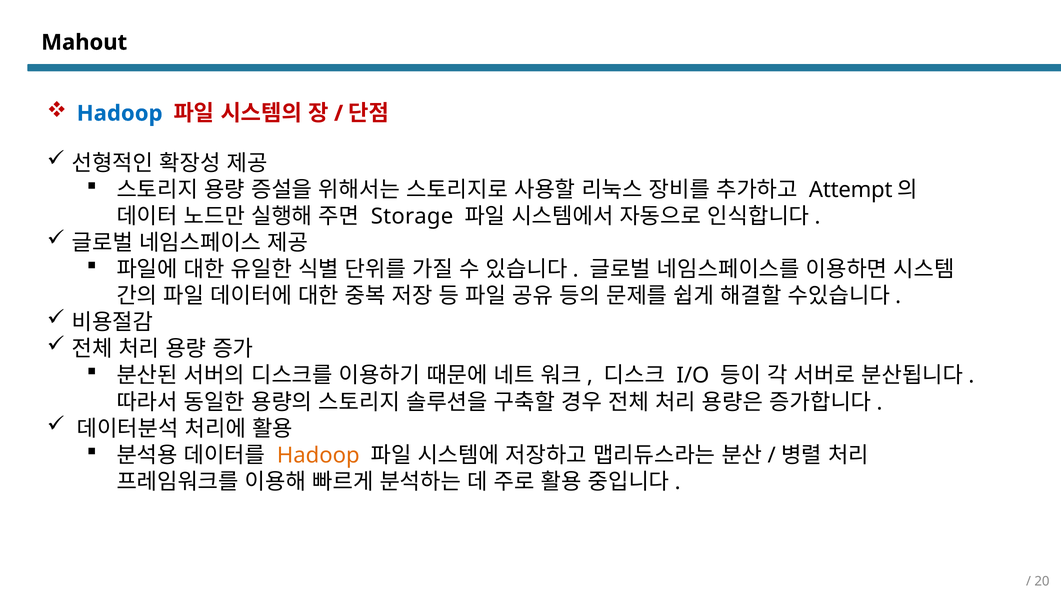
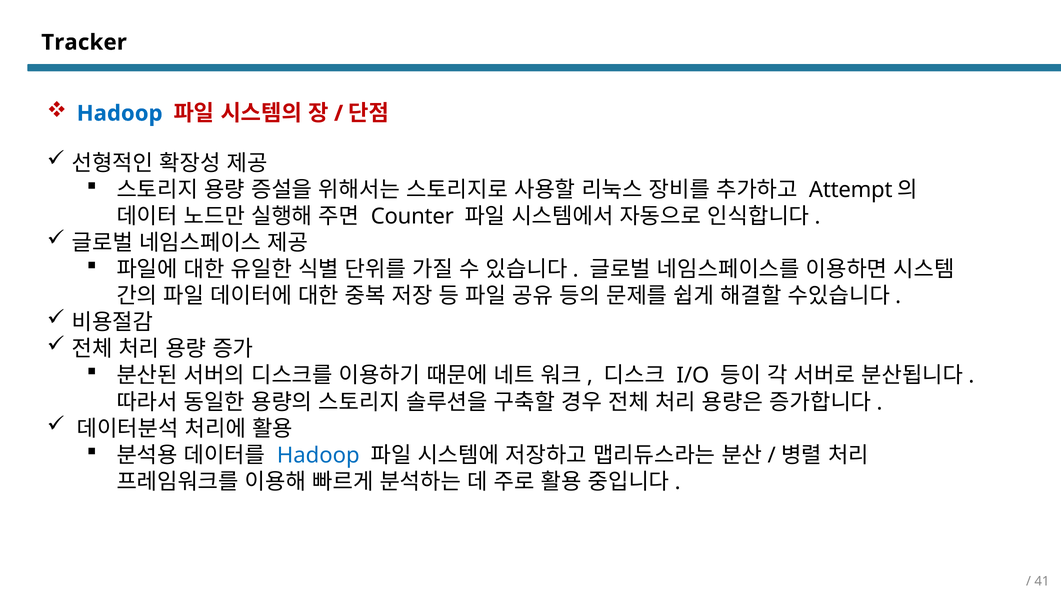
Mahout: Mahout -> Tracker
Storage: Storage -> Counter
Hadoop at (318, 455) colour: orange -> blue
20: 20 -> 41
